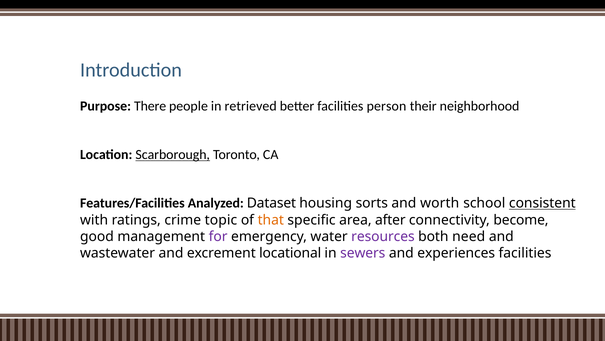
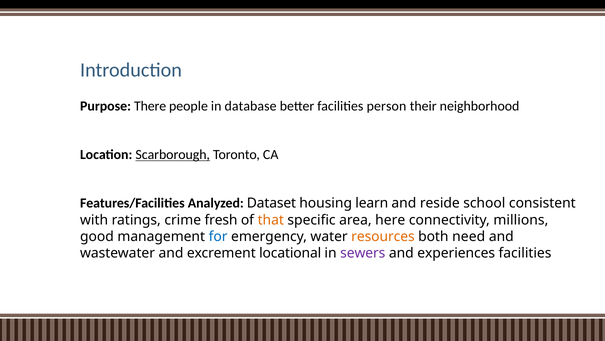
retrieved: retrieved -> database
sorts: sorts -> learn
worth: worth -> reside
consistent underline: present -> none
topic: topic -> fresh
after: after -> here
become: become -> millions
for colour: purple -> blue
resources colour: purple -> orange
